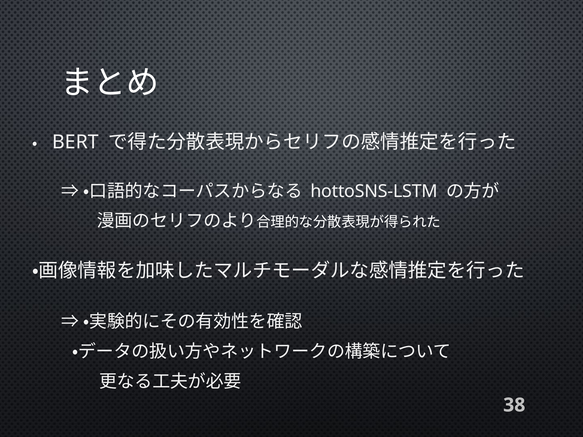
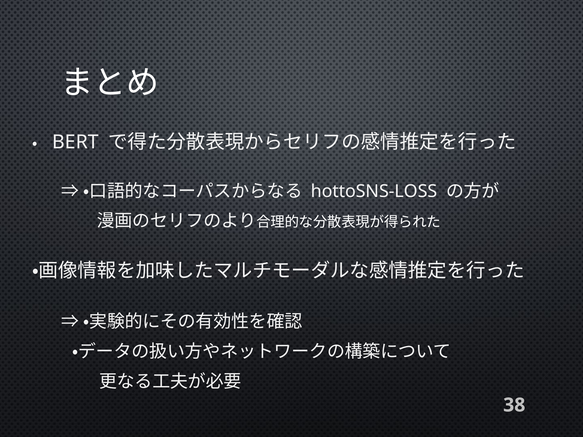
hottoSNS-LSTM: hottoSNS-LSTM -> hottoSNS-LOSS
